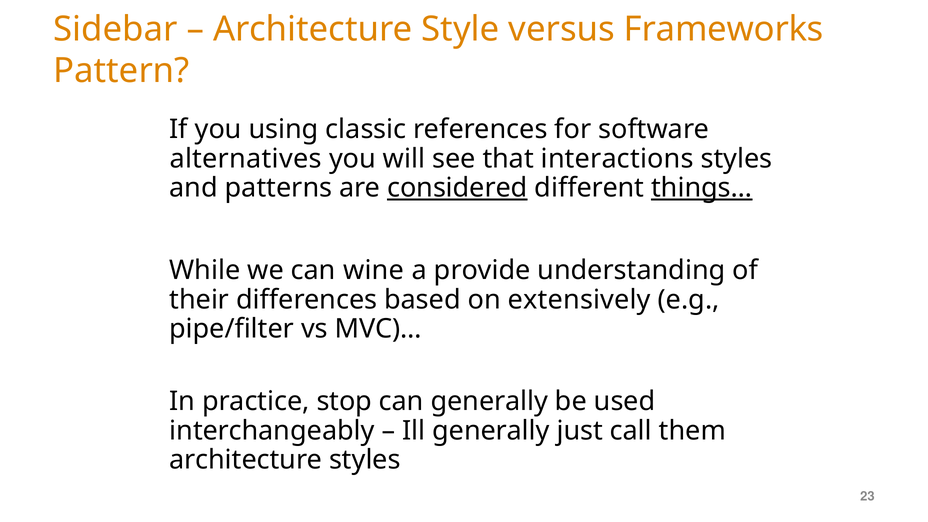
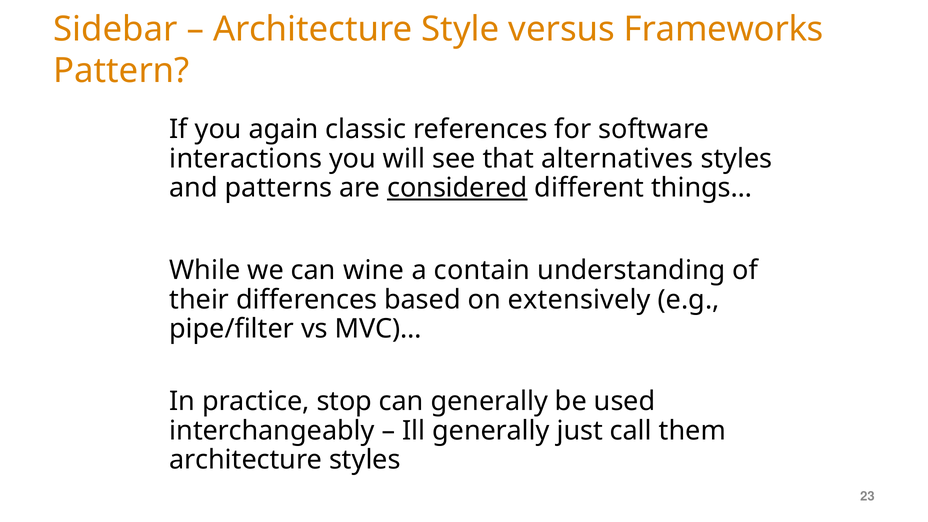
using: using -> again
alternatives: alternatives -> interactions
interactions: interactions -> alternatives
things… underline: present -> none
provide: provide -> contain
